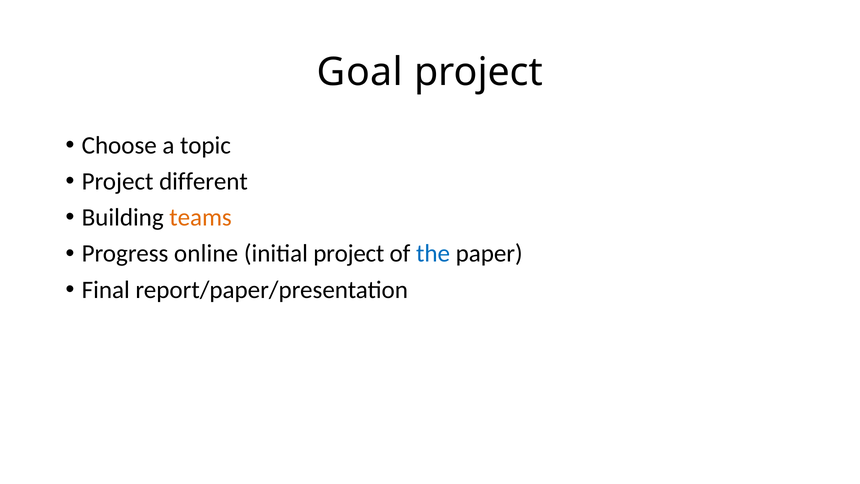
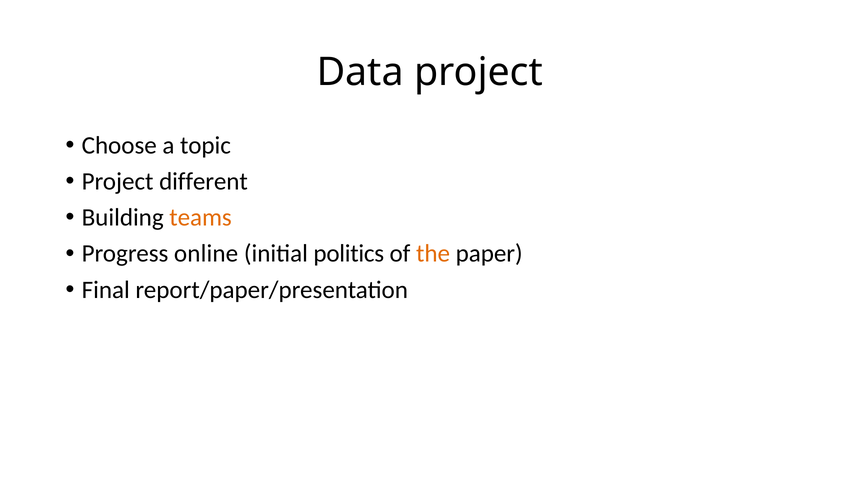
Goal: Goal -> Data
initial project: project -> politics
the colour: blue -> orange
